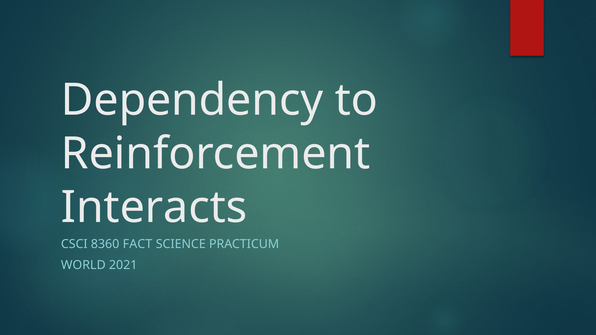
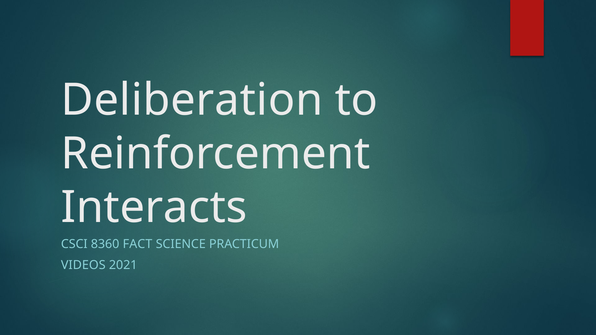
Dependency: Dependency -> Deliberation
WORLD: WORLD -> VIDEOS
